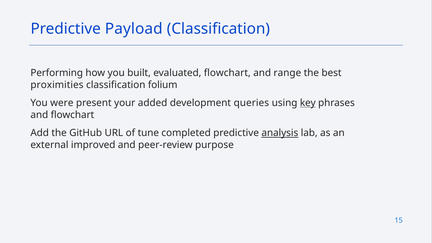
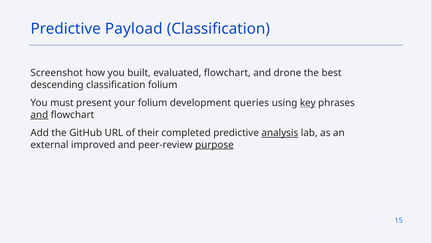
Performing: Performing -> Screenshot
range: range -> drone
proximities: proximities -> descending
were: were -> must
your added: added -> folium
and at (39, 115) underline: none -> present
tune: tune -> their
purpose underline: none -> present
